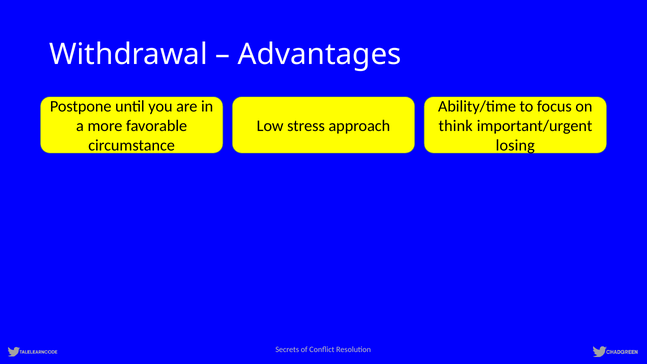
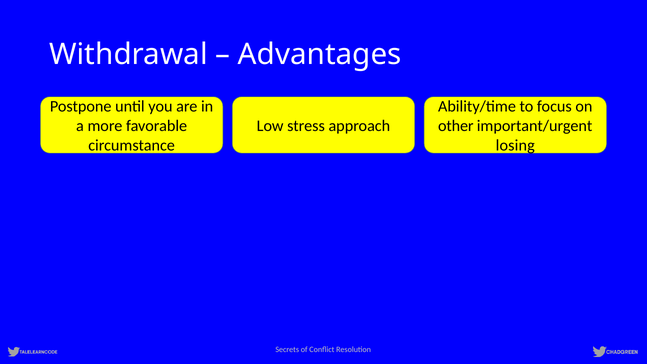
think: think -> other
